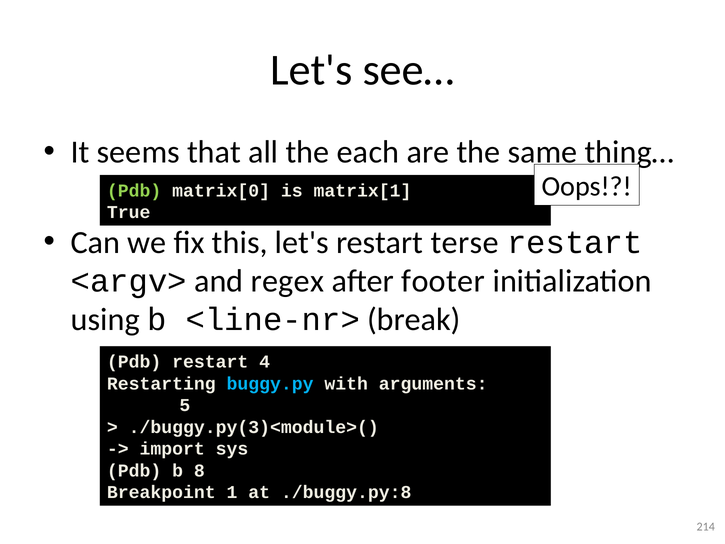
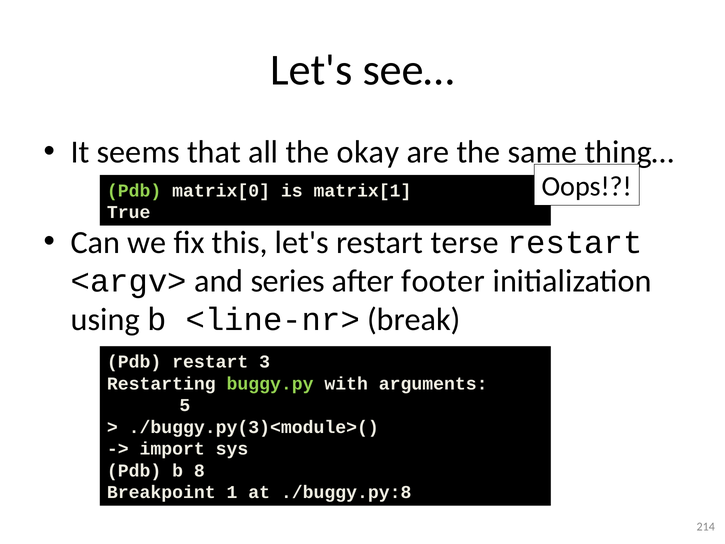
each: each -> okay
regex: regex -> series
4: 4 -> 3
buggy.py colour: light blue -> light green
